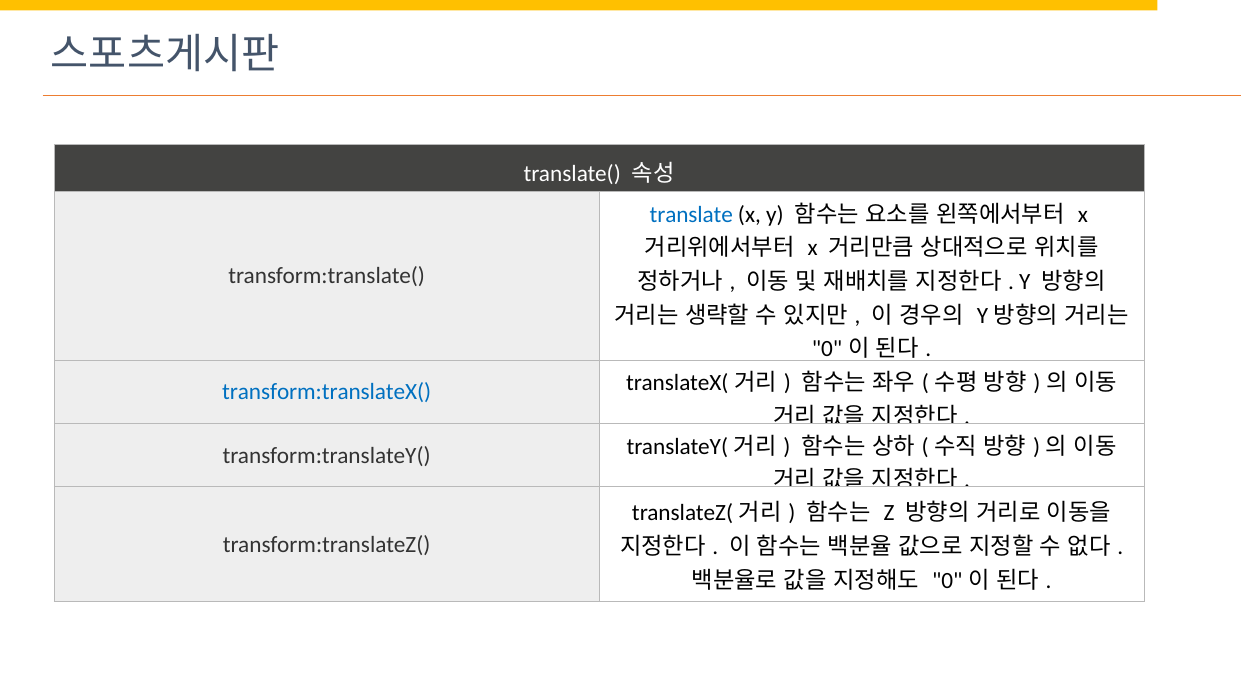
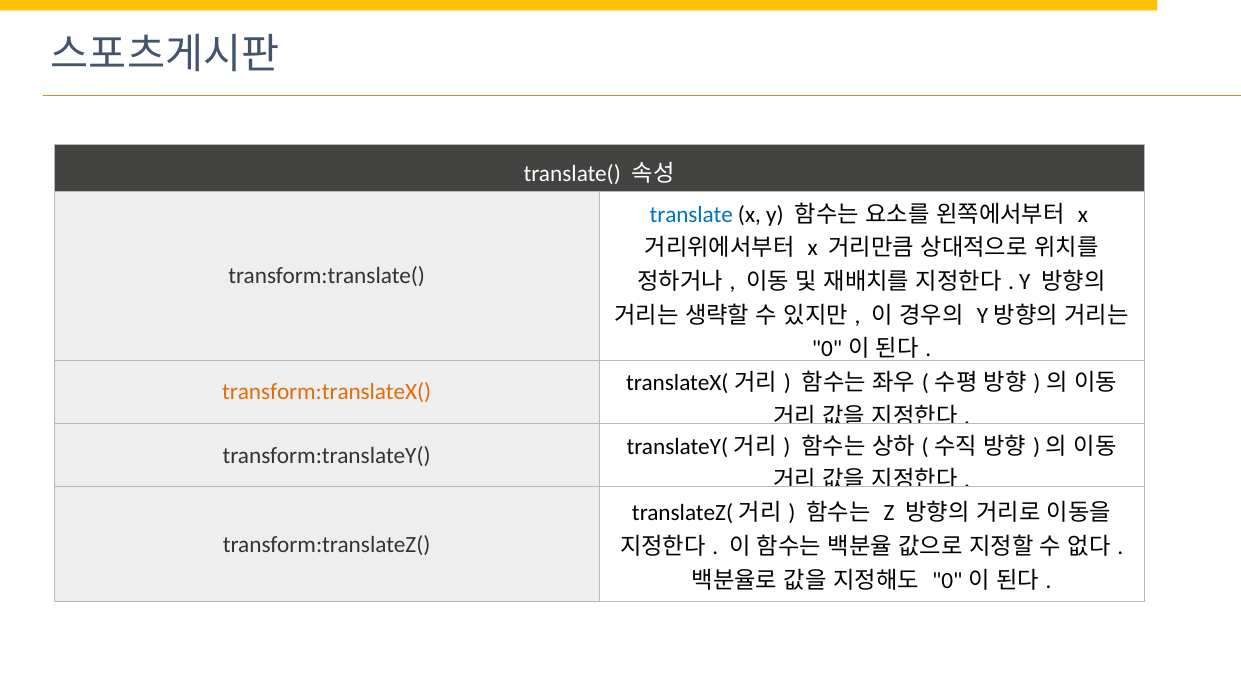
transform:translateX( colour: blue -> orange
